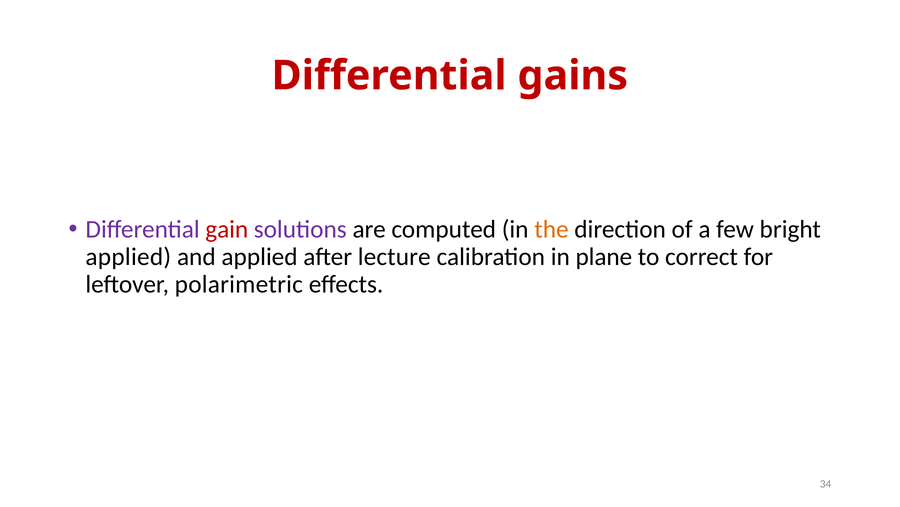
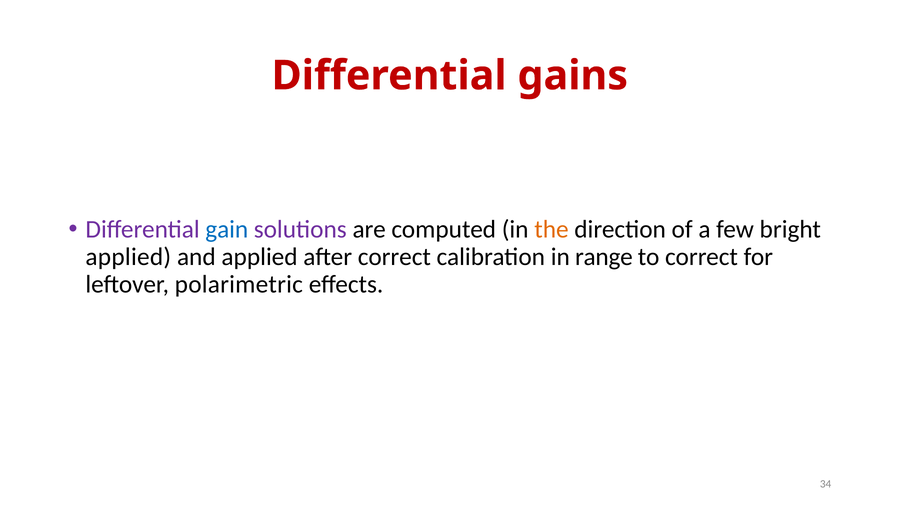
gain colour: red -> blue
after lecture: lecture -> correct
plane: plane -> range
